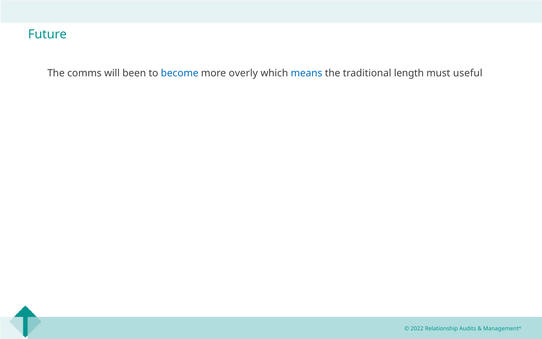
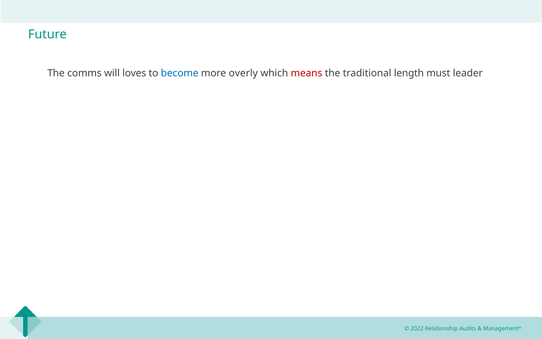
been: been -> loves
means colour: blue -> red
useful: useful -> leader
